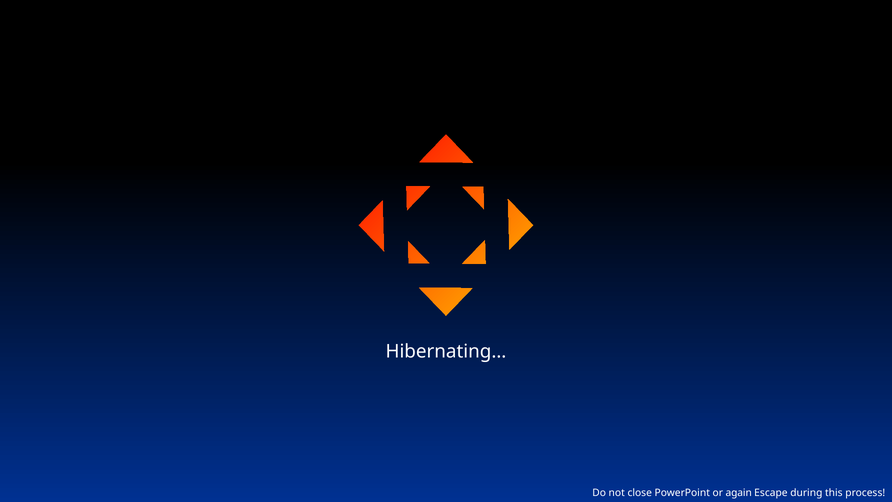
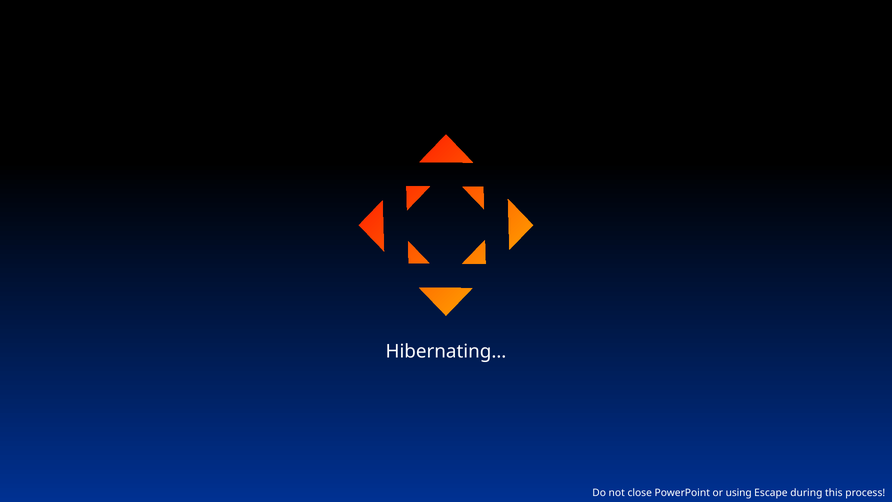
again: again -> using
